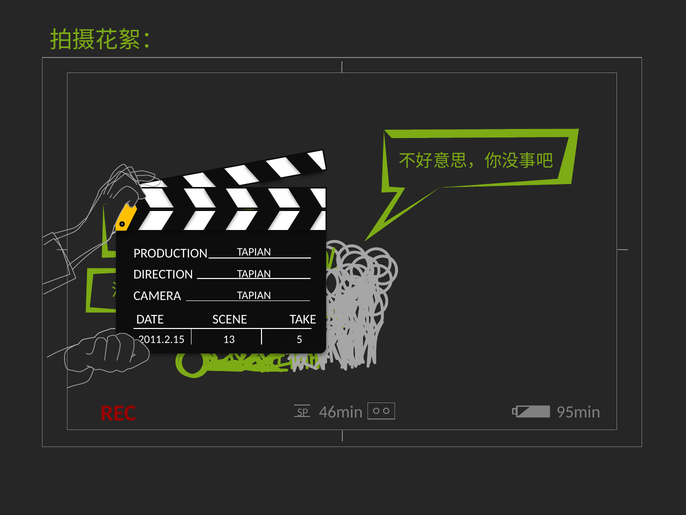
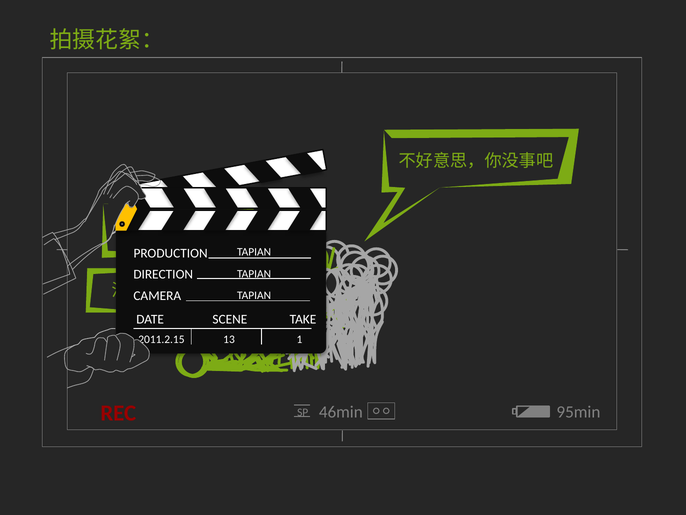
5: 5 -> 1
